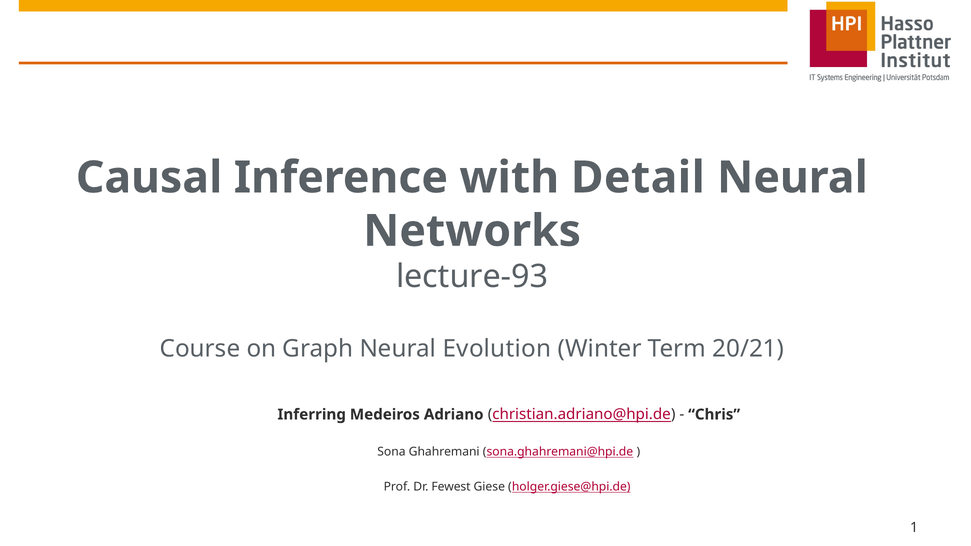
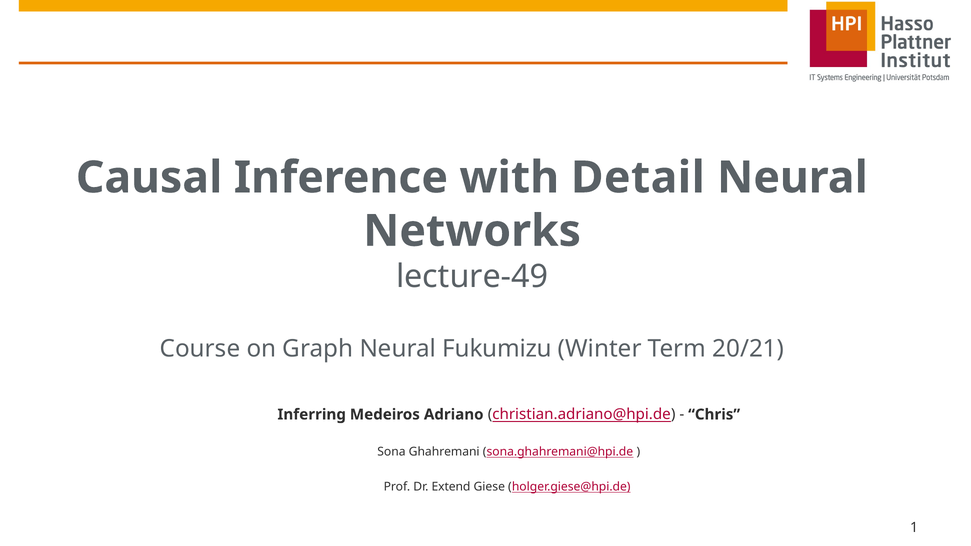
lecture-93: lecture-93 -> lecture-49
Evolution: Evolution -> Fukumizu
Fewest: Fewest -> Extend
